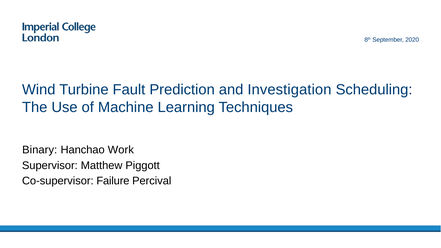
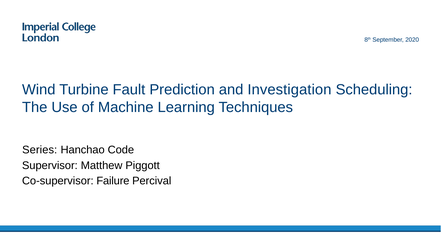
Binary: Binary -> Series
Work: Work -> Code
